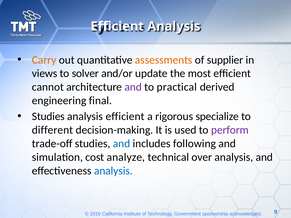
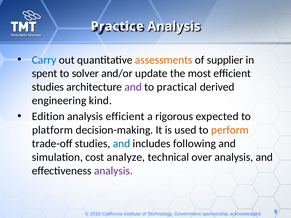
Efficient at (117, 26): Efficient -> Practice
Carry colour: orange -> blue
views: views -> spent
cannot at (48, 87): cannot -> studies
final: final -> kind
Studies at (48, 117): Studies -> Edition
specialize: specialize -> expected
different: different -> platform
perform colour: purple -> orange
analysis at (113, 171) colour: blue -> purple
